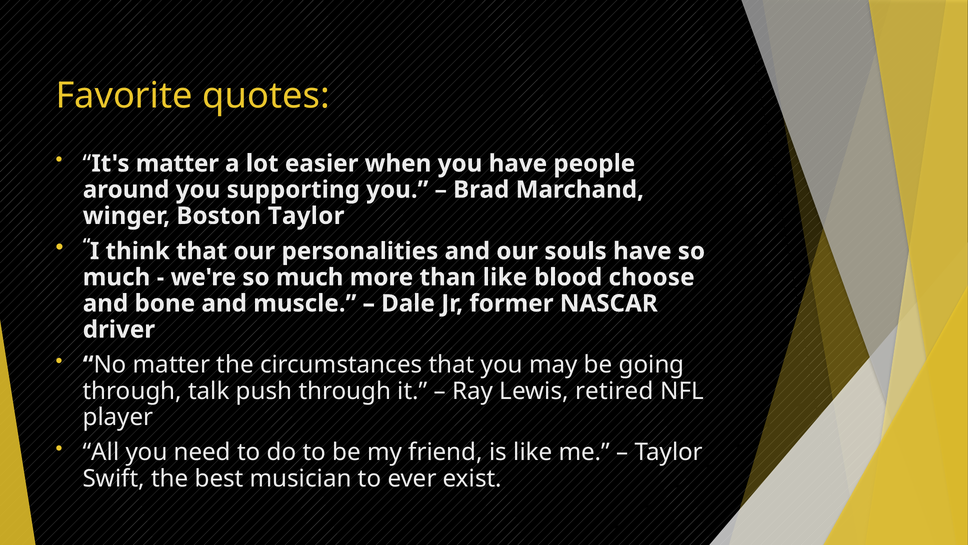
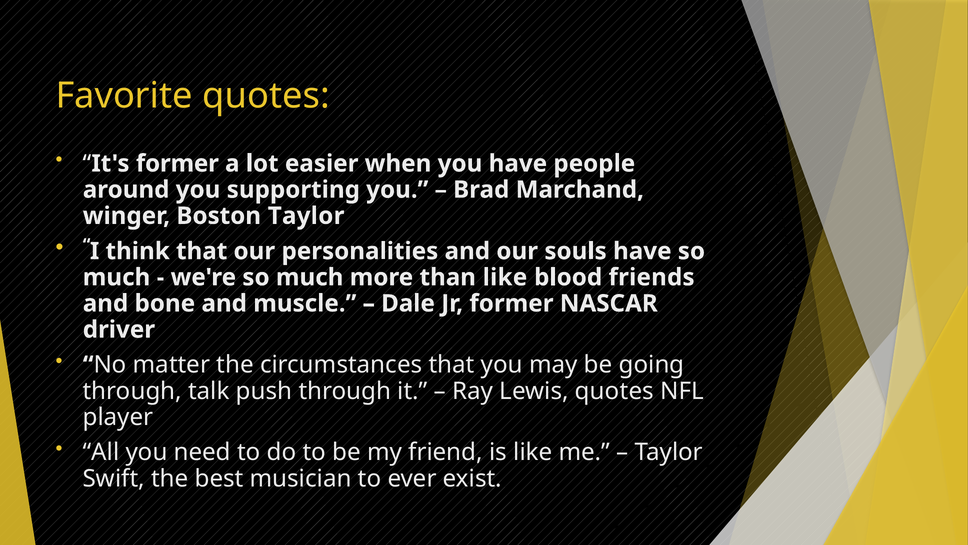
It's matter: matter -> former
choose: choose -> friends
Lewis retired: retired -> quotes
